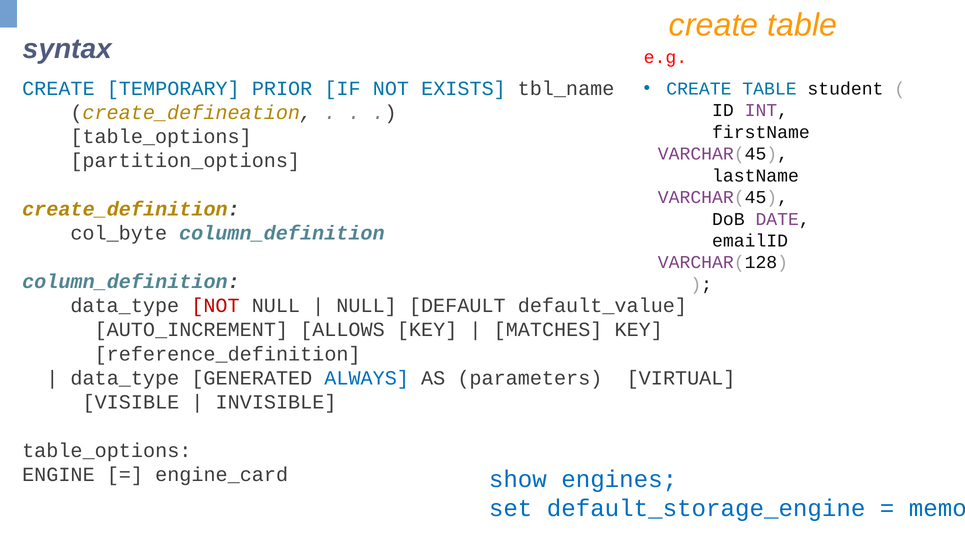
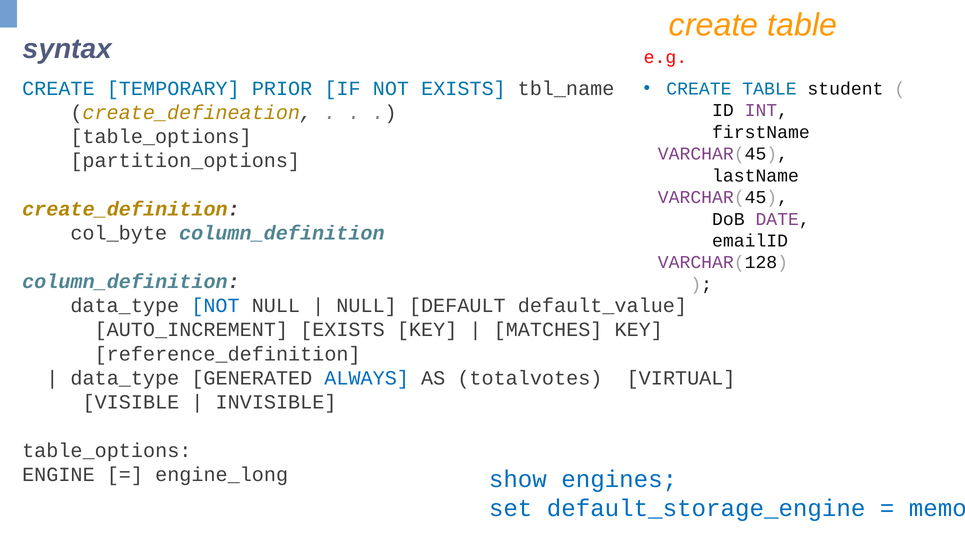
NOT at (215, 306) colour: red -> blue
AUTO_INCREMENT ALLOWS: ALLOWS -> EXISTS
parameters: parameters -> totalvotes
engine_card: engine_card -> engine_long
